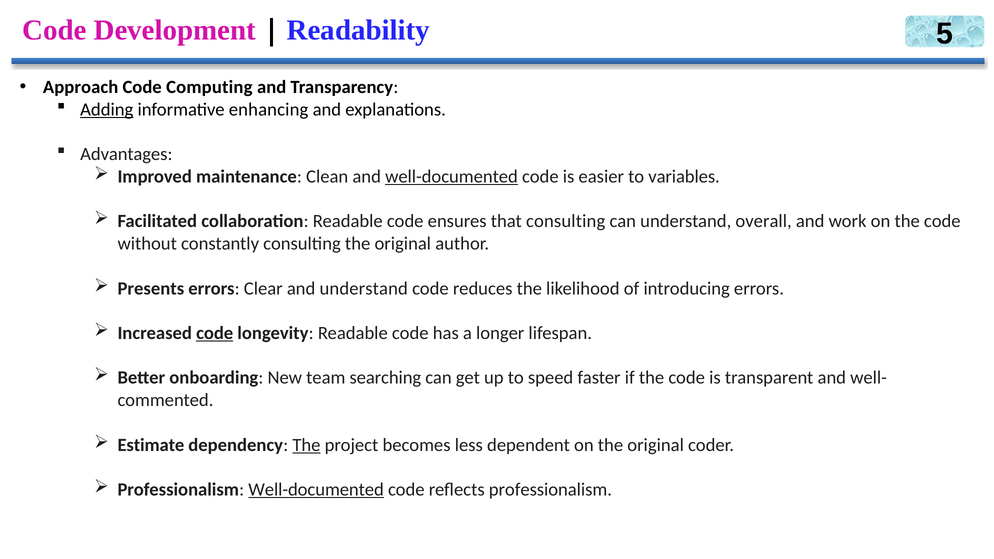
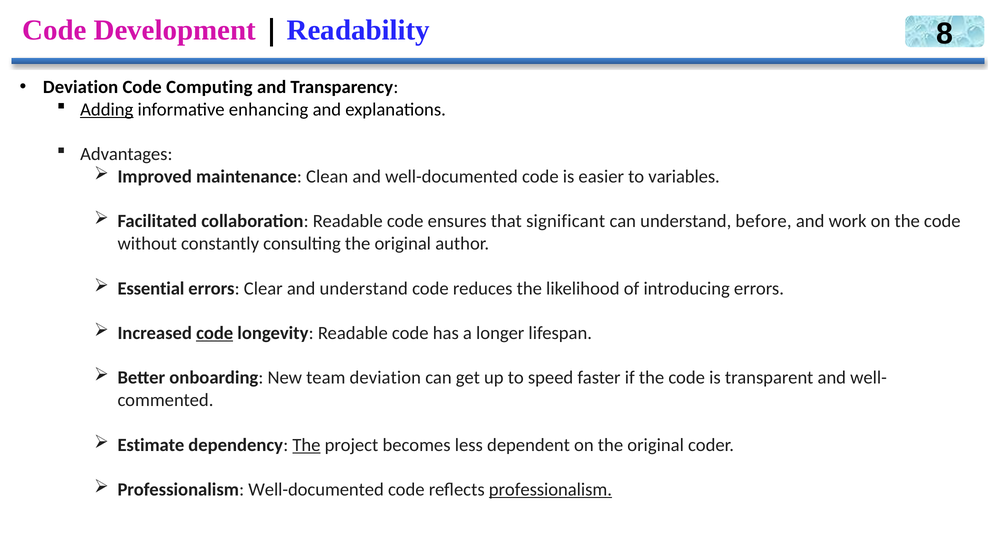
5: 5 -> 8
Approach at (81, 87): Approach -> Deviation
well-documented at (451, 177) underline: present -> none
that consulting: consulting -> significant
overall: overall -> before
Presents: Presents -> Essential
team searching: searching -> deviation
Well-documented at (316, 490) underline: present -> none
professionalism at (550, 490) underline: none -> present
